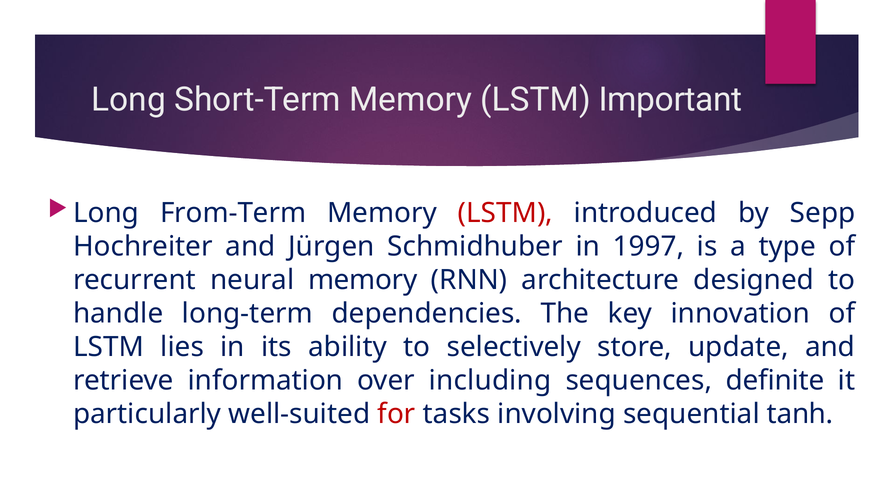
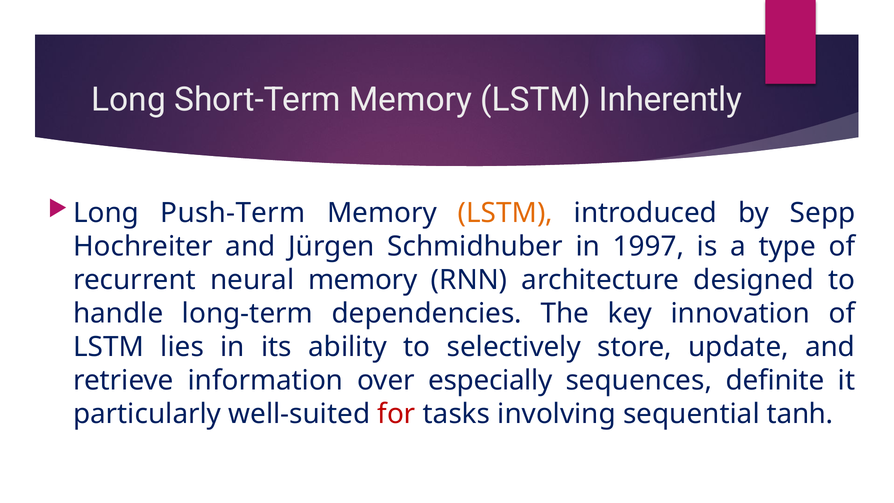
Important: Important -> Inherently
From-Term: From-Term -> Push-Term
LSTM at (505, 213) colour: red -> orange
including: including -> especially
